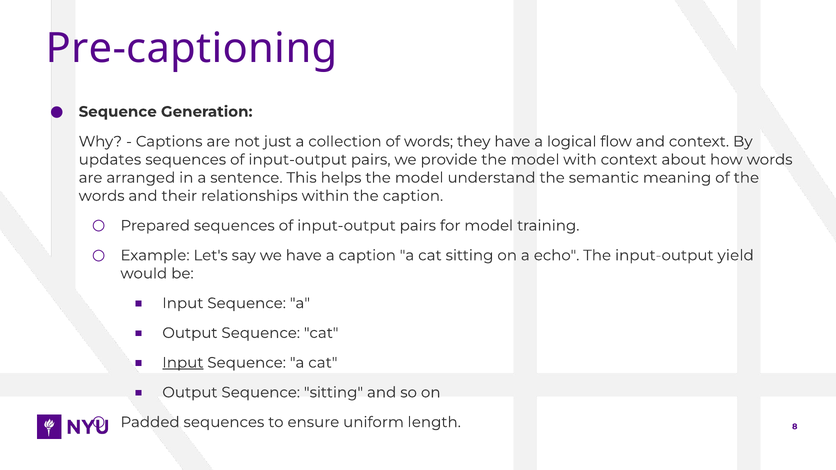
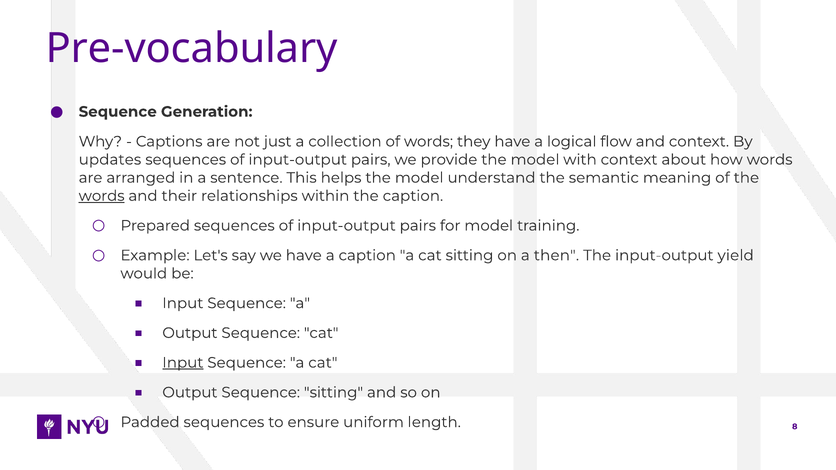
Pre-captioning: Pre-captioning -> Pre-vocabulary
words at (102, 196) underline: none -> present
echo: echo -> then
